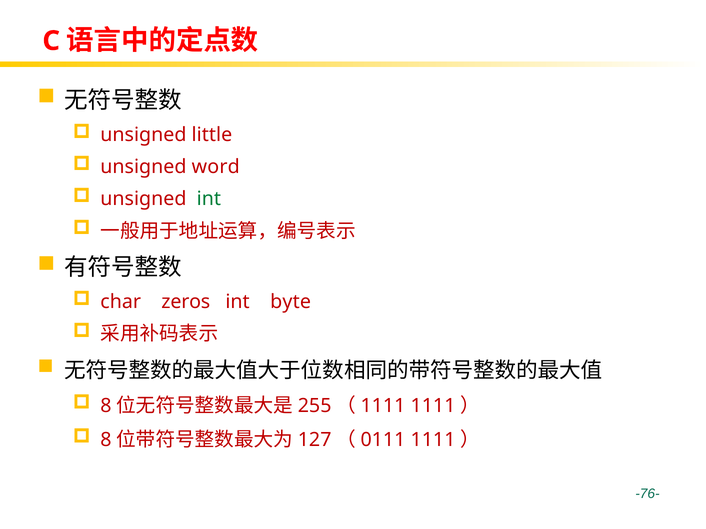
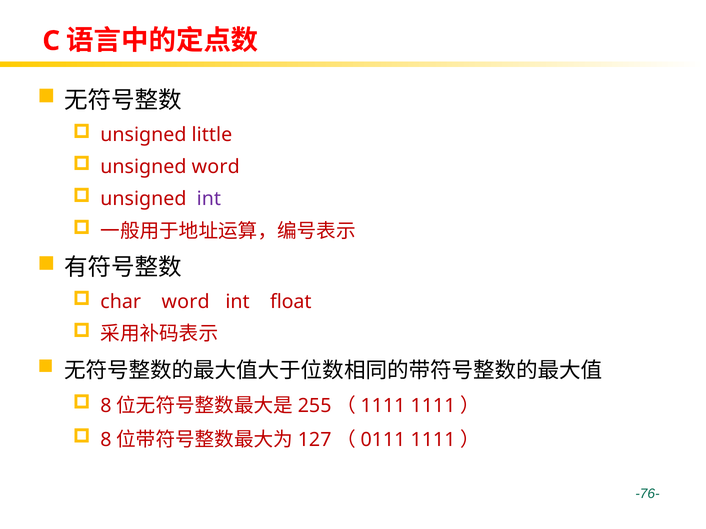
int at (209, 199) colour: green -> purple
char zeros: zeros -> word
byte: byte -> float
